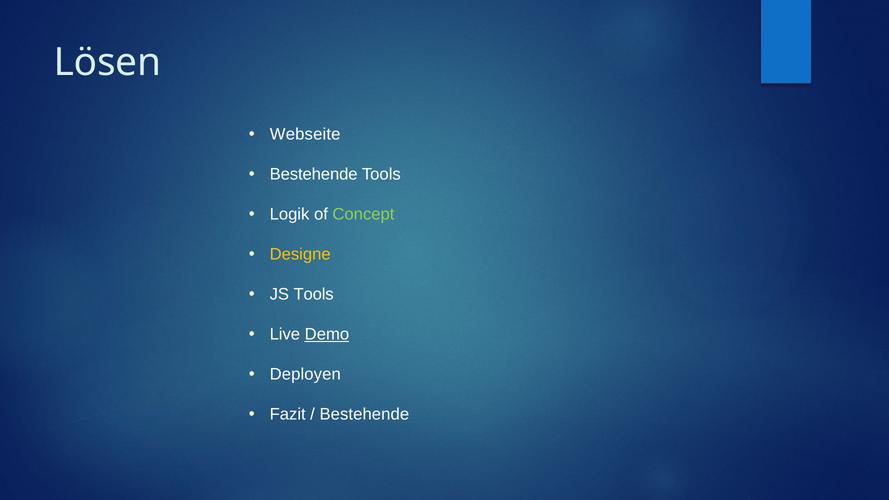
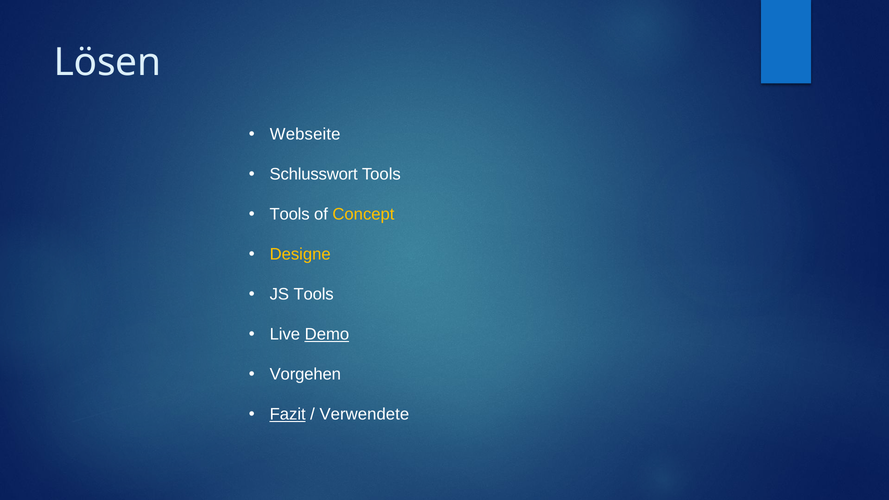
Bestehende at (314, 174): Bestehende -> Schlusswort
Logik at (290, 214): Logik -> Tools
Concept colour: light green -> yellow
Deployen: Deployen -> Vorgehen
Fazit underline: none -> present
Bestehende at (364, 414): Bestehende -> Verwendete
